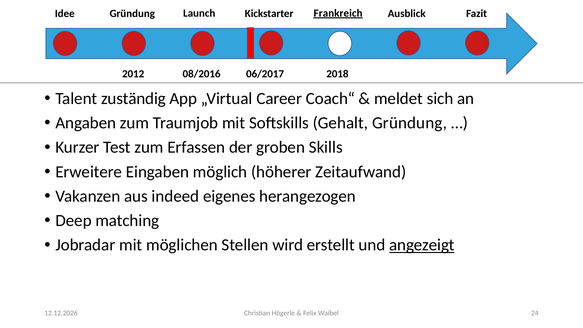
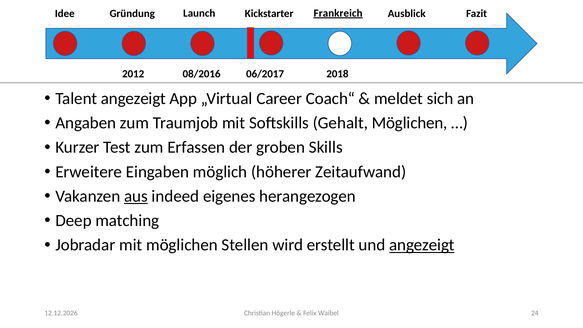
Talent zuständig: zuständig -> angezeigt
Gehalt Gründung: Gründung -> Möglichen
aus underline: none -> present
